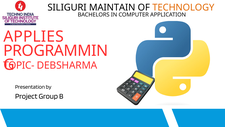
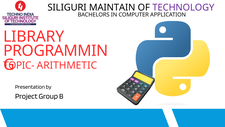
TECHNOLOGY colour: orange -> purple
APPLIES: APPLIES -> LIBRARY
DEBSHARMA: DEBSHARMA -> ARITHMETIC
